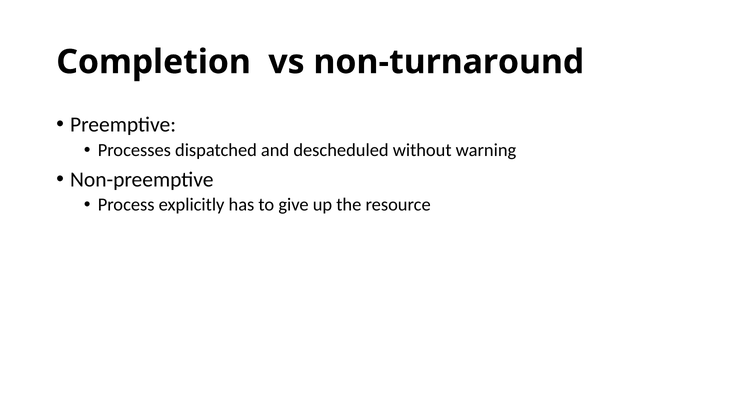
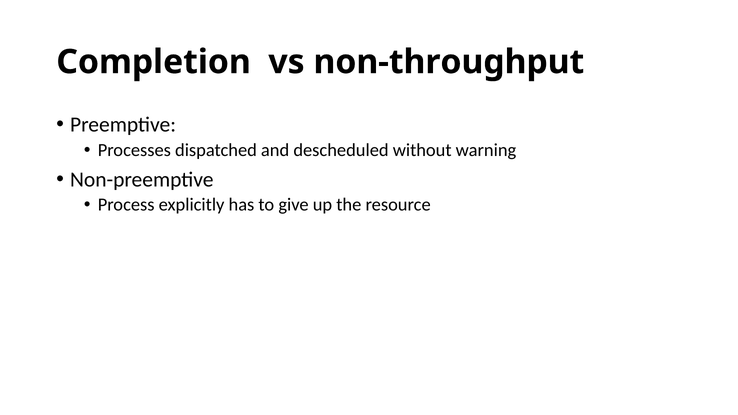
non-turnaround: non-turnaround -> non-throughput
